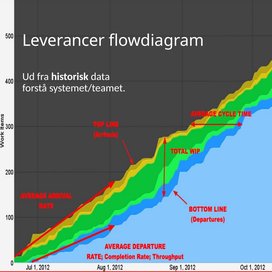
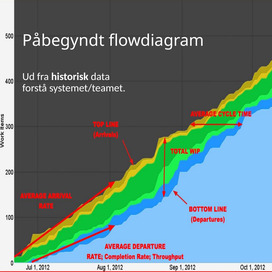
Leverancer: Leverancer -> Påbegyndt
